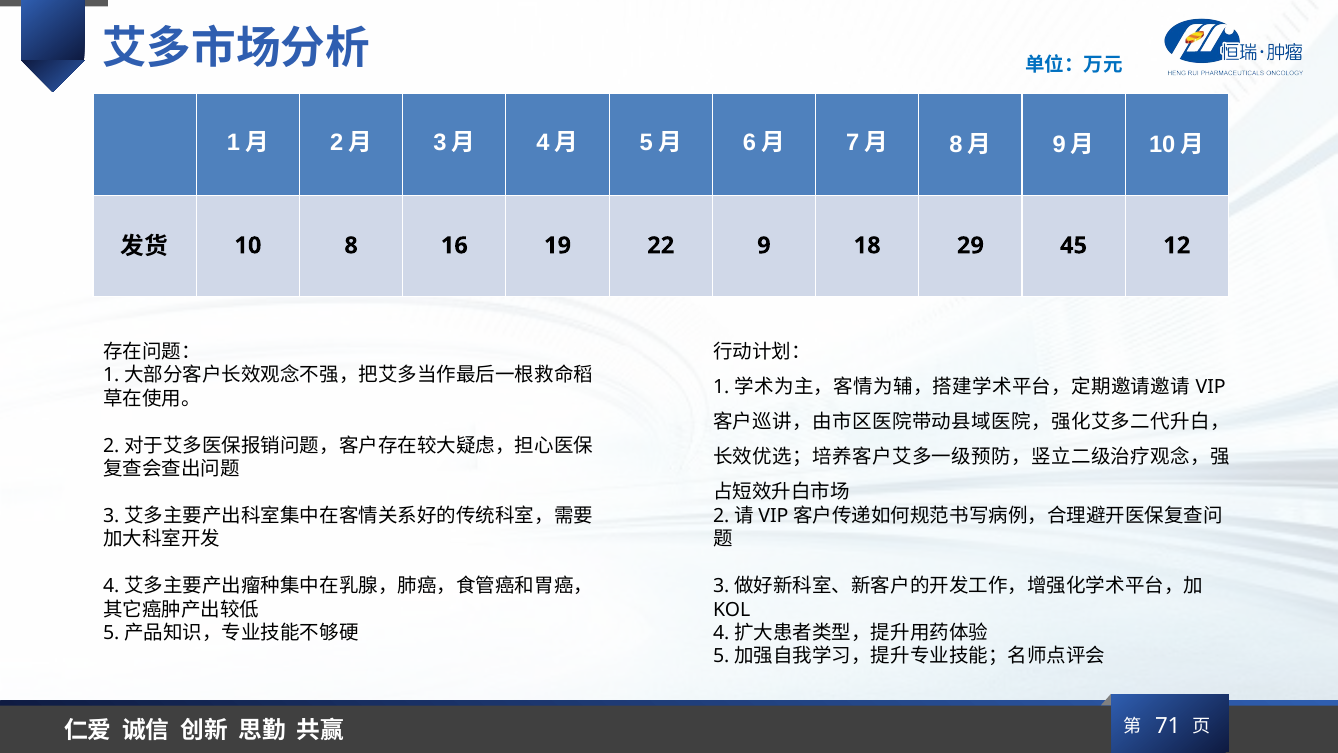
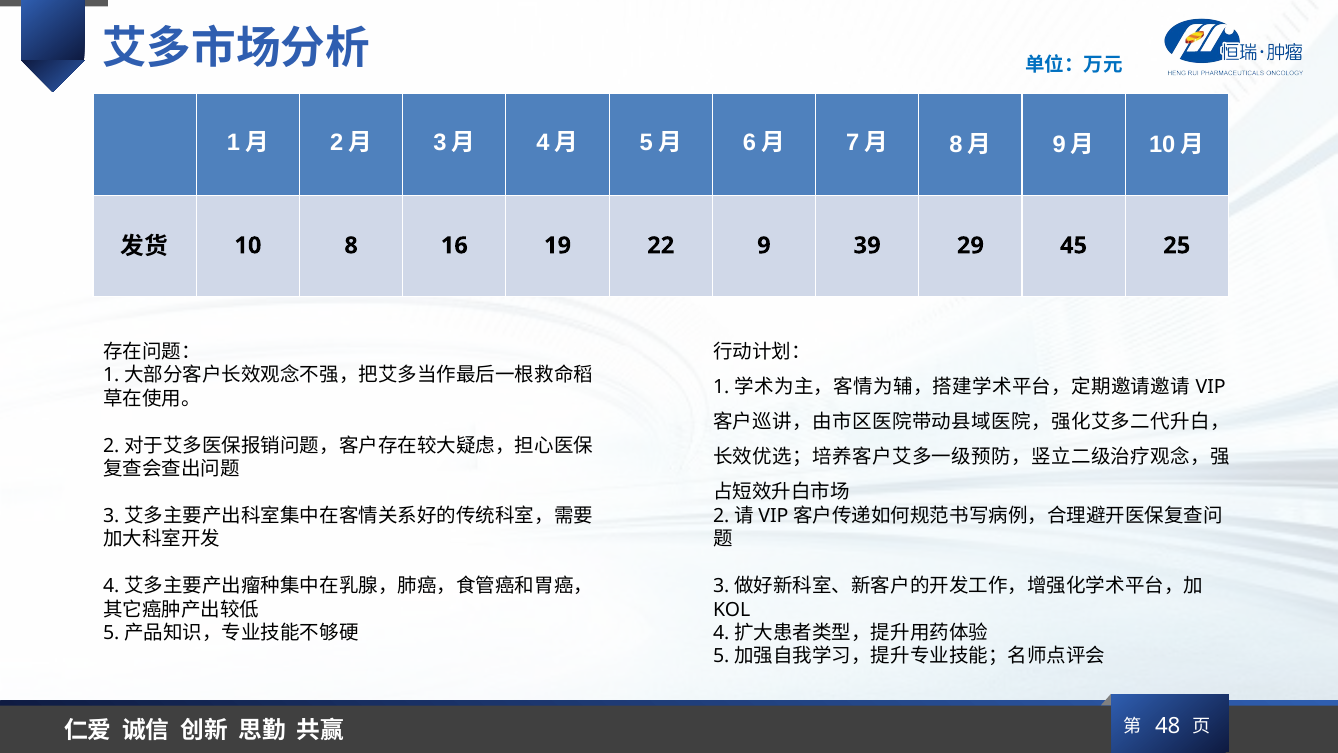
18: 18 -> 39
12: 12 -> 25
71: 71 -> 48
